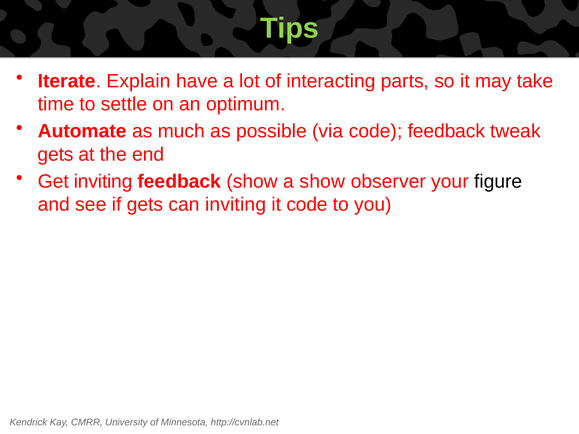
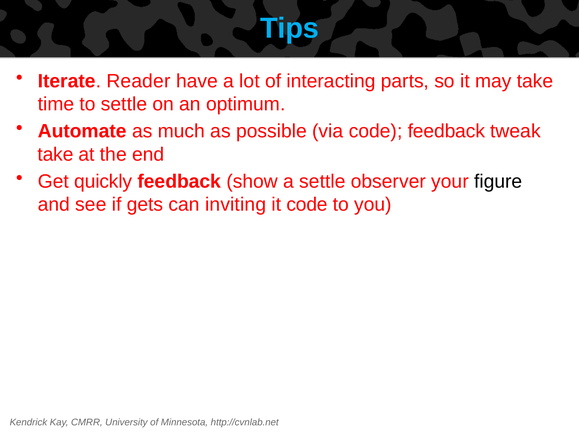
Tips colour: light green -> light blue
Explain: Explain -> Reader
gets at (56, 154): gets -> take
Get inviting: inviting -> quickly
a show: show -> settle
